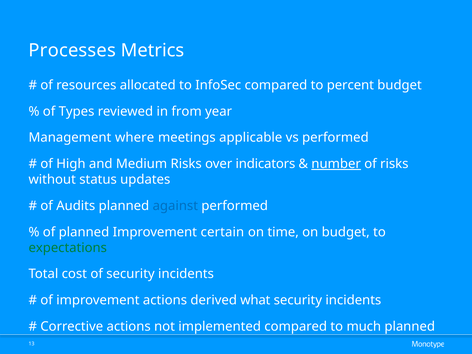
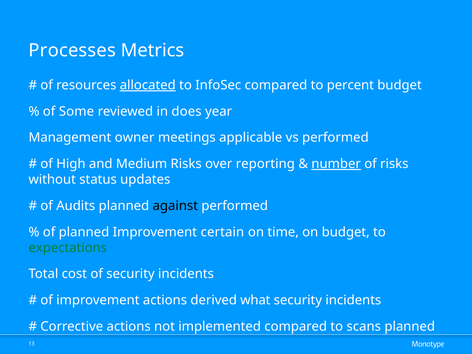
allocated underline: none -> present
Types: Types -> Some
from: from -> does
where: where -> owner
indicators: indicators -> reporting
against colour: blue -> black
much: much -> scans
